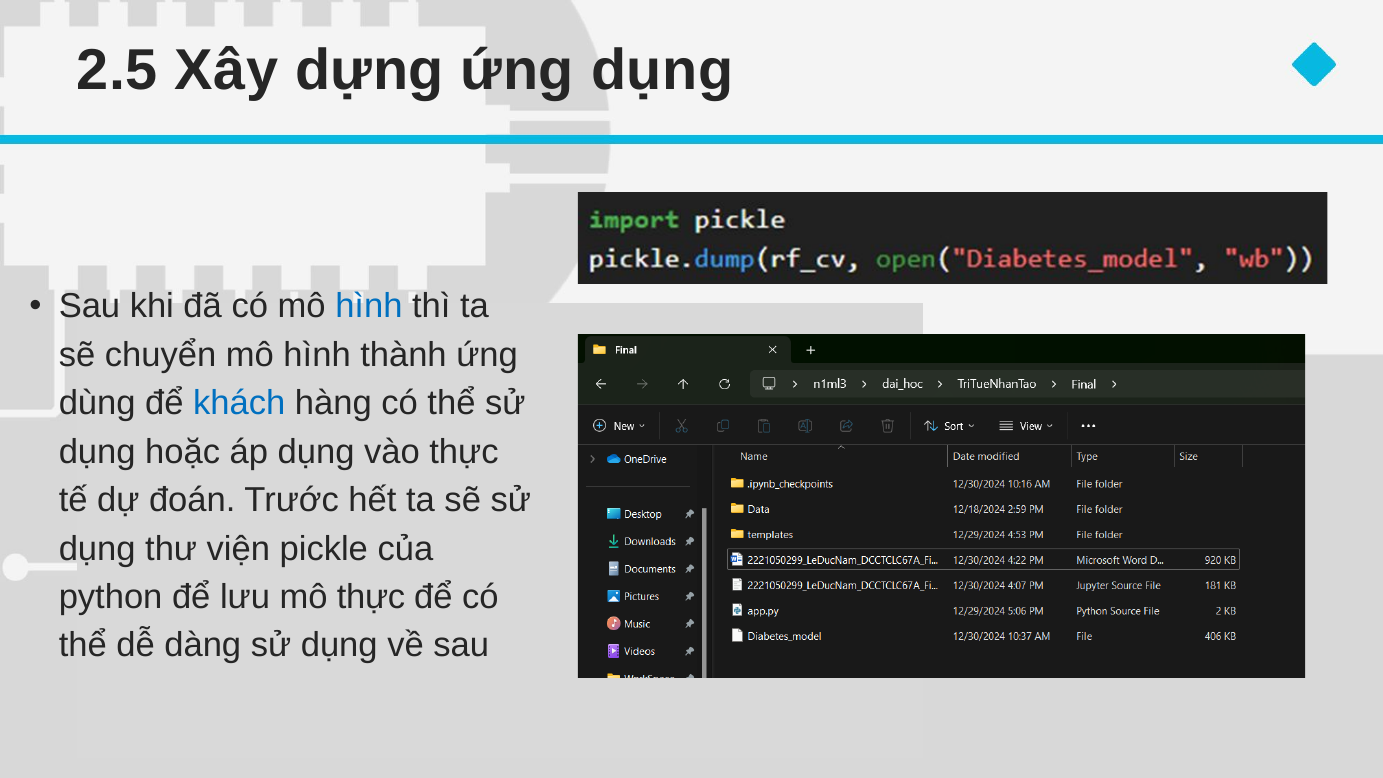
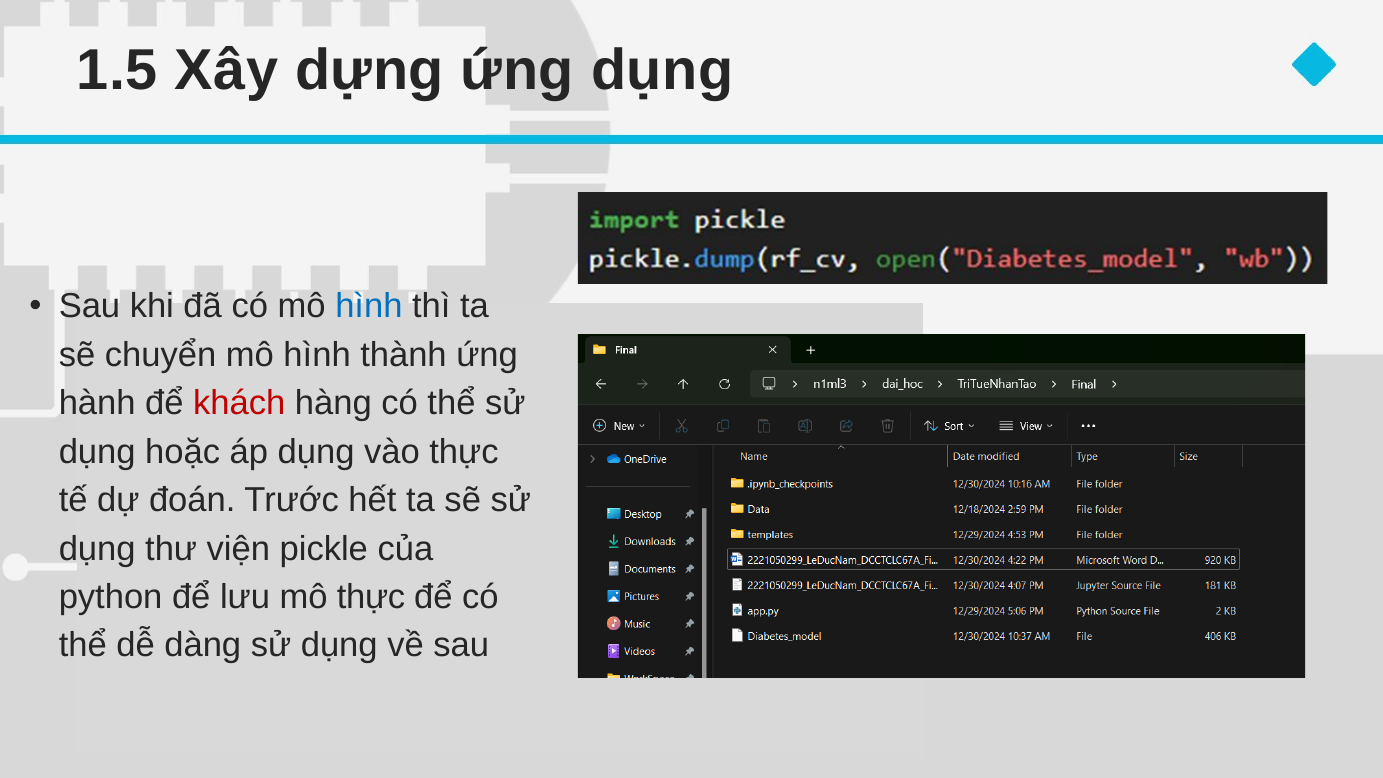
2.5: 2.5 -> 1.5
dùng: dùng -> hành
khách colour: blue -> red
